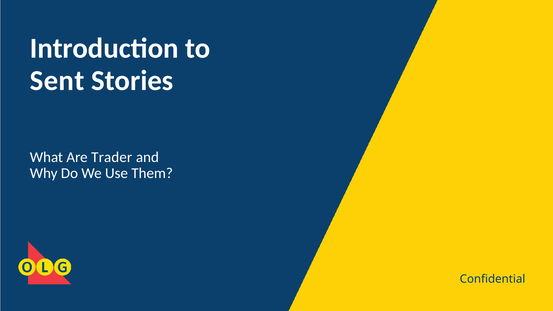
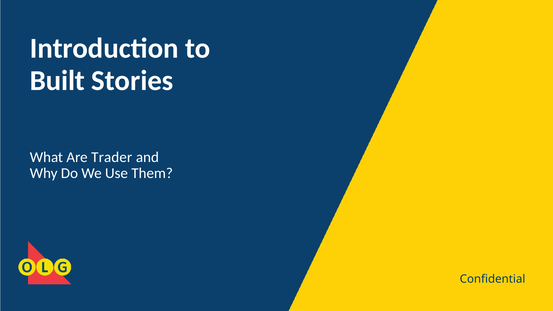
Sent: Sent -> Built
